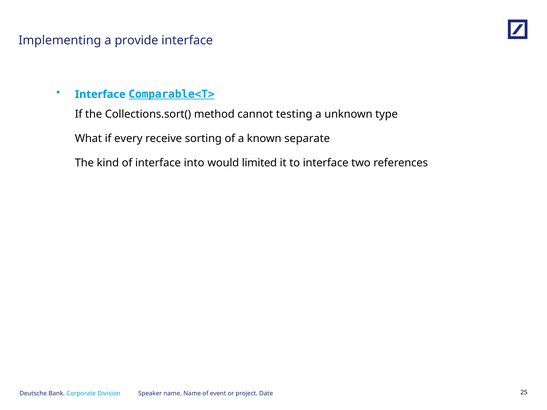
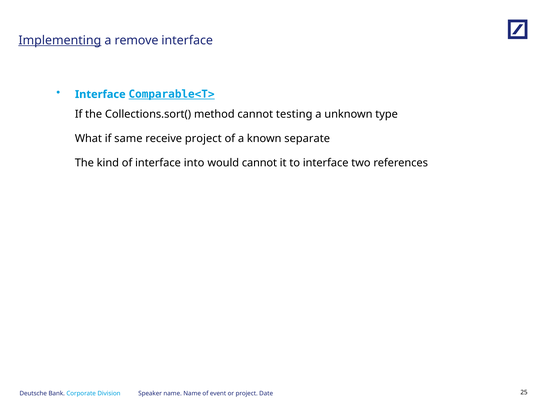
Implementing underline: none -> present
provide: provide -> remove
every: every -> same
receive sorting: sorting -> project
would limited: limited -> cannot
